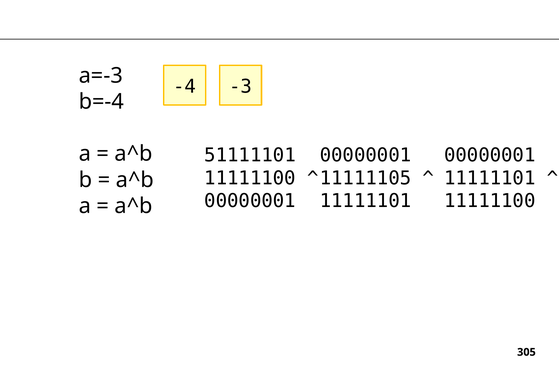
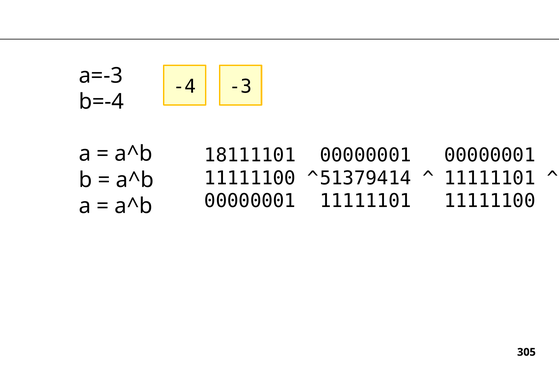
51111101: 51111101 -> 18111101
11111105: 11111105 -> 51379414
